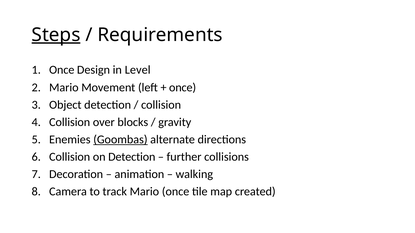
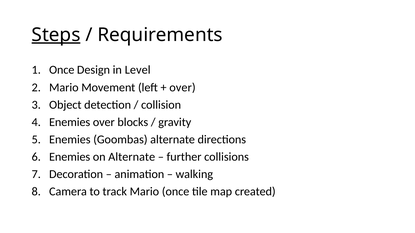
once at (183, 88): once -> over
Collision at (70, 122): Collision -> Enemies
Goombas underline: present -> none
Collision at (70, 157): Collision -> Enemies
on Detection: Detection -> Alternate
